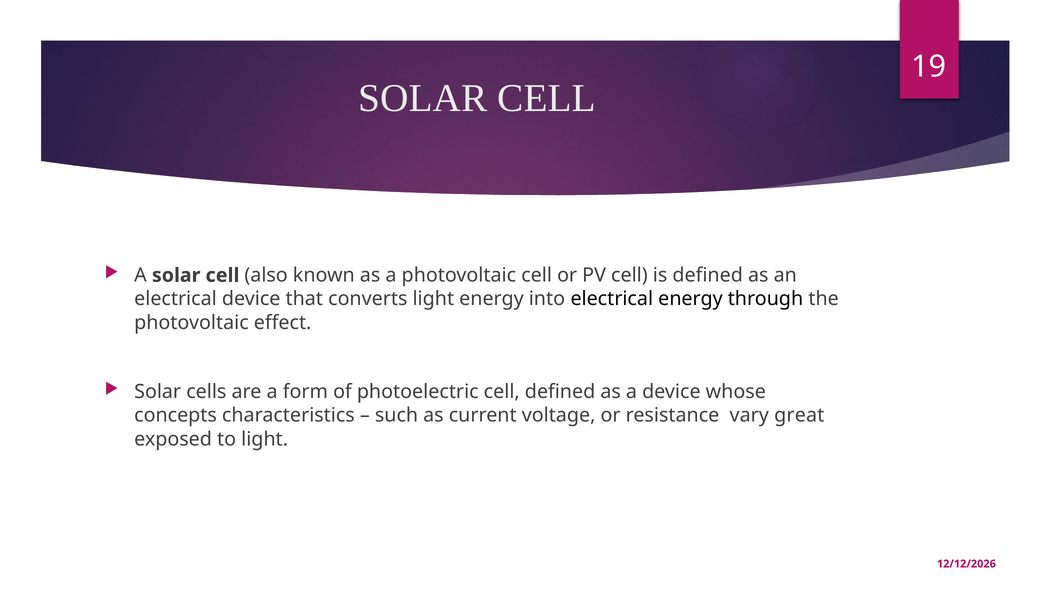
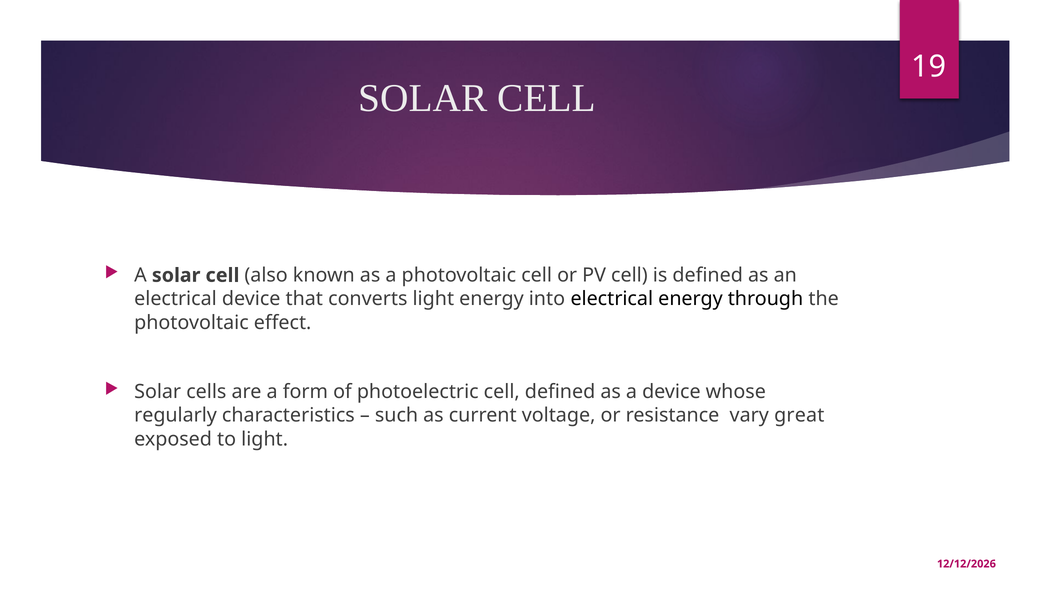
concepts: concepts -> regularly
